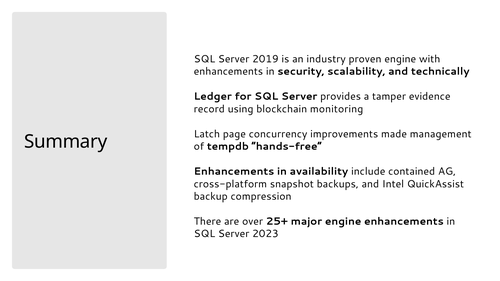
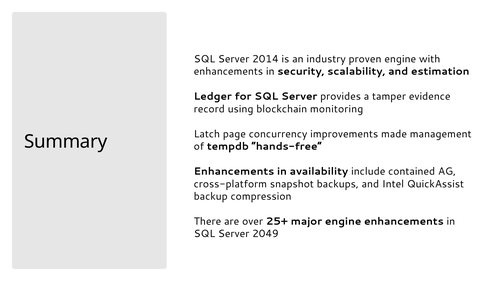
2019: 2019 -> 2014
technically: technically -> estimation
2023: 2023 -> 2049
